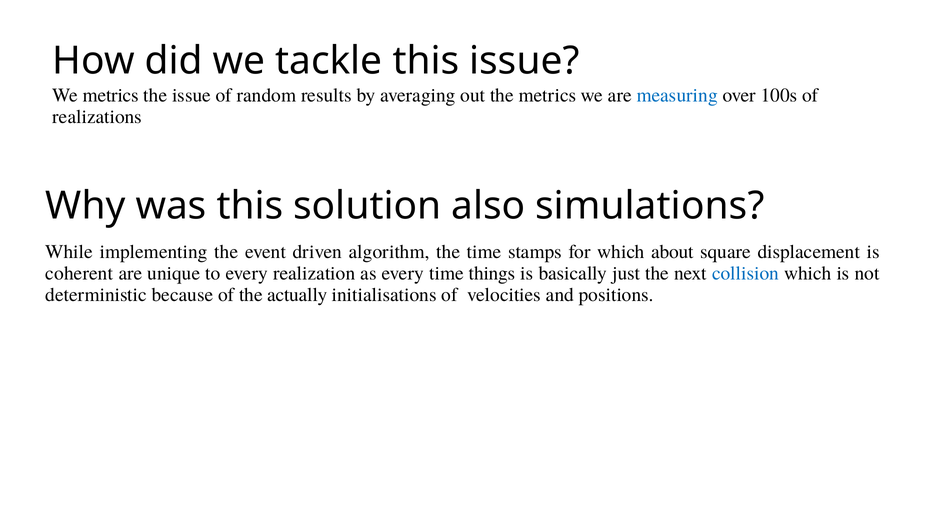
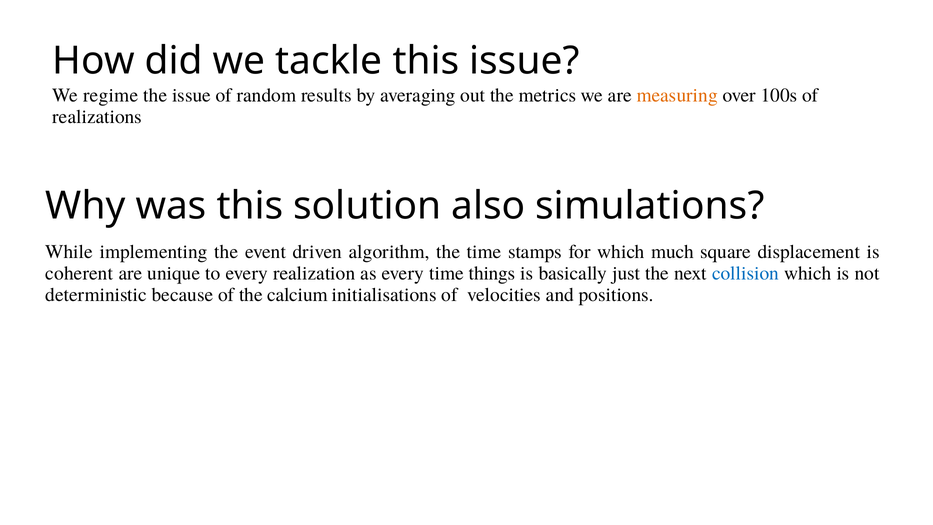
We metrics: metrics -> regime
measuring colour: blue -> orange
about: about -> much
actually: actually -> calcium
